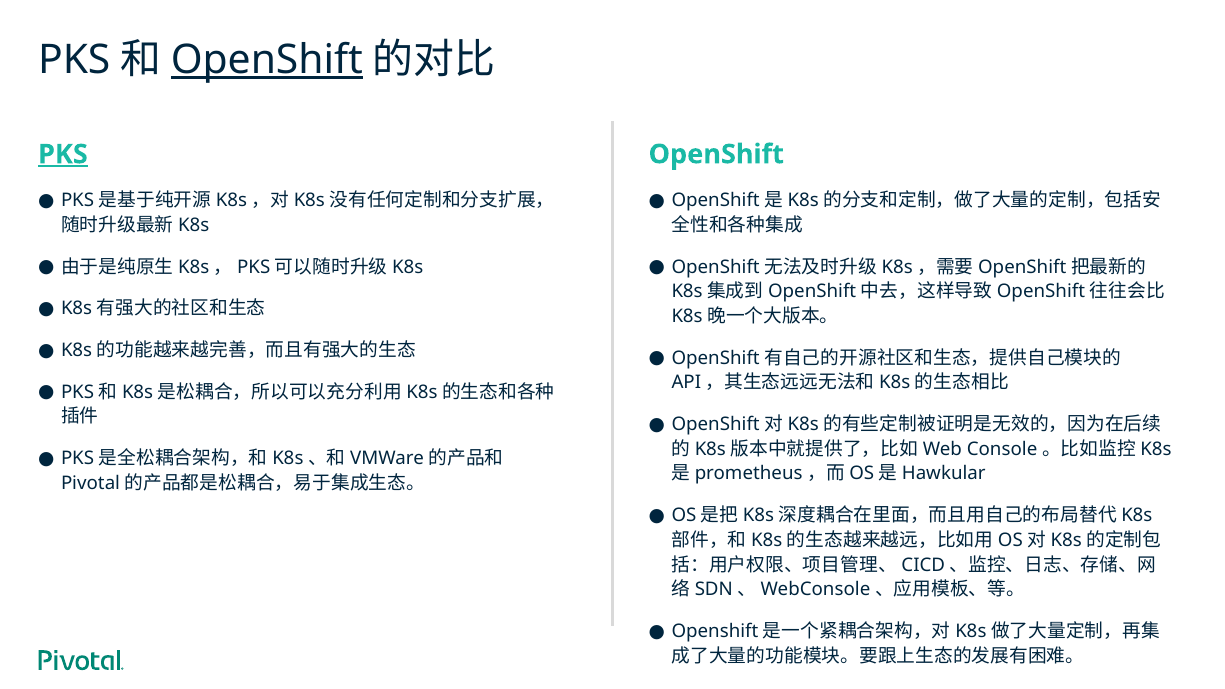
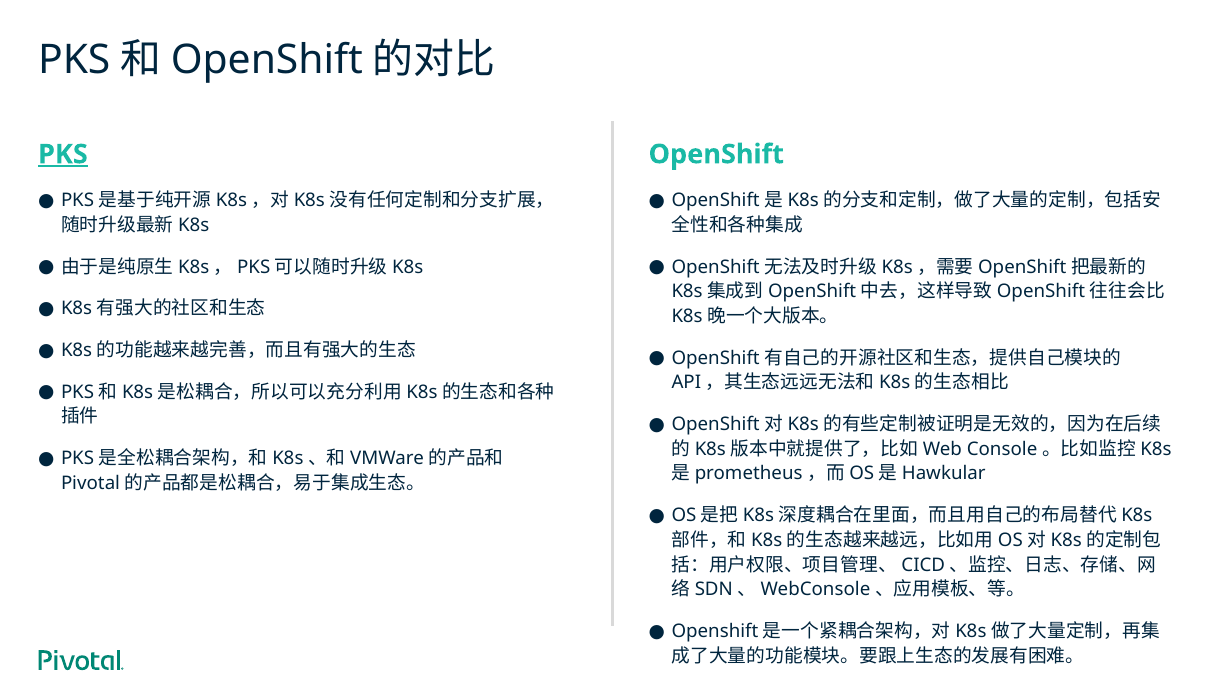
OpenShift at (267, 60) underline: present -> none
